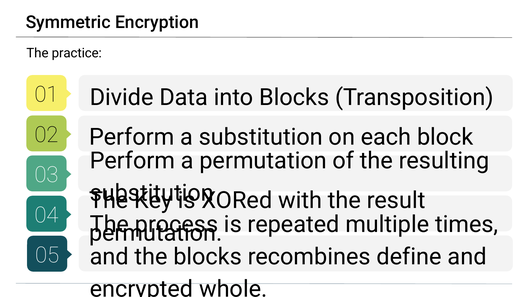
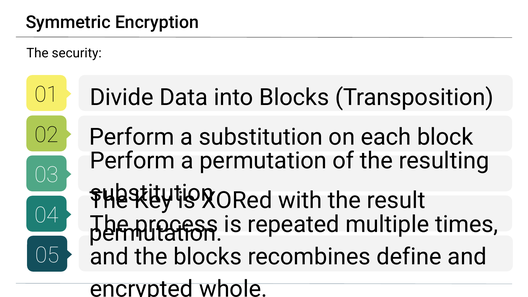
practice: practice -> security
